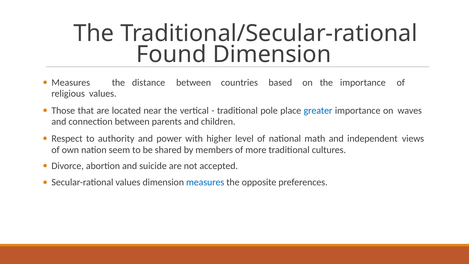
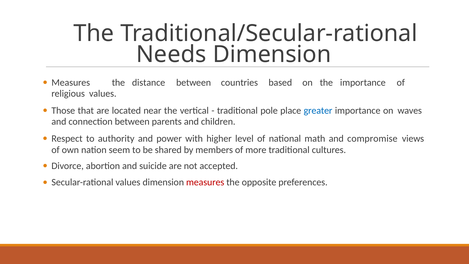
Found: Found -> Needs
independent: independent -> compromise
measures at (205, 182) colour: blue -> red
